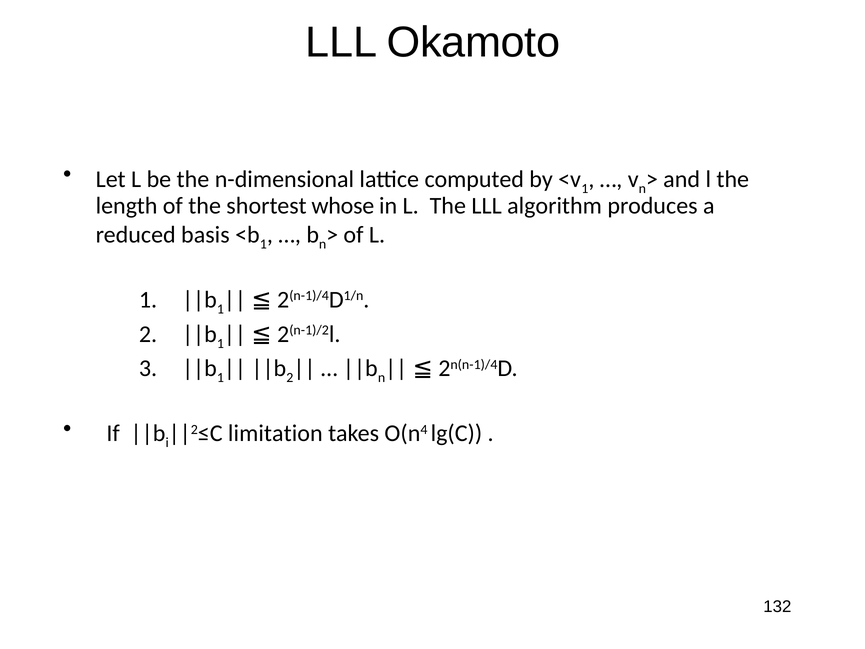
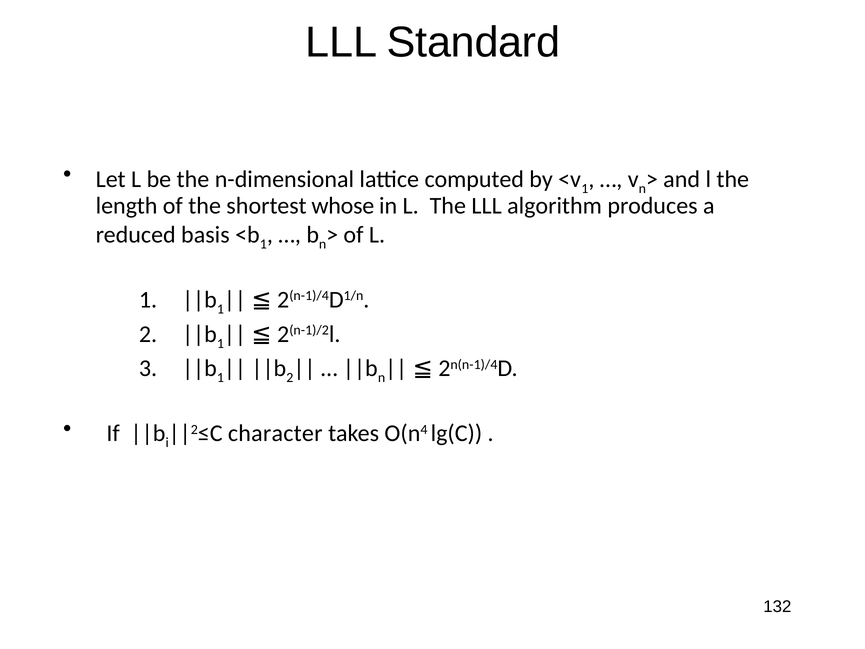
Okamoto: Okamoto -> Standard
limitation: limitation -> character
